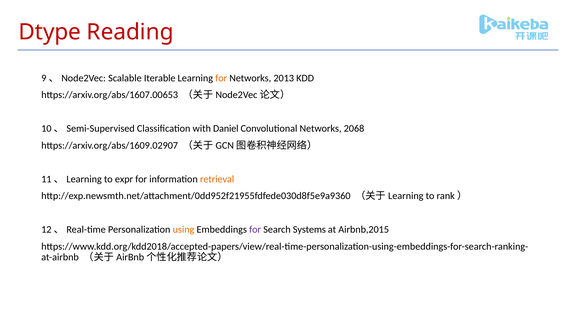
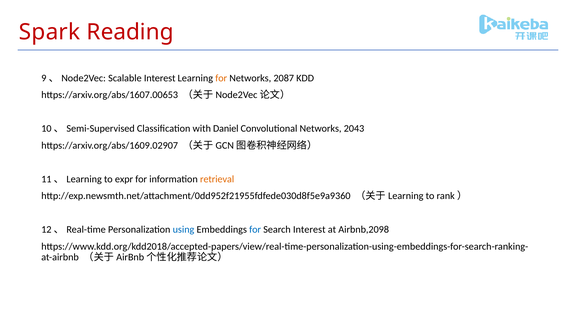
Dtype: Dtype -> Spark
Scalable Iterable: Iterable -> Interest
2013: 2013 -> 2087
2068: 2068 -> 2043
using colour: orange -> blue
for at (255, 230) colour: purple -> blue
Search Systems: Systems -> Interest
Airbnb,2015: Airbnb,2015 -> Airbnb,2098
